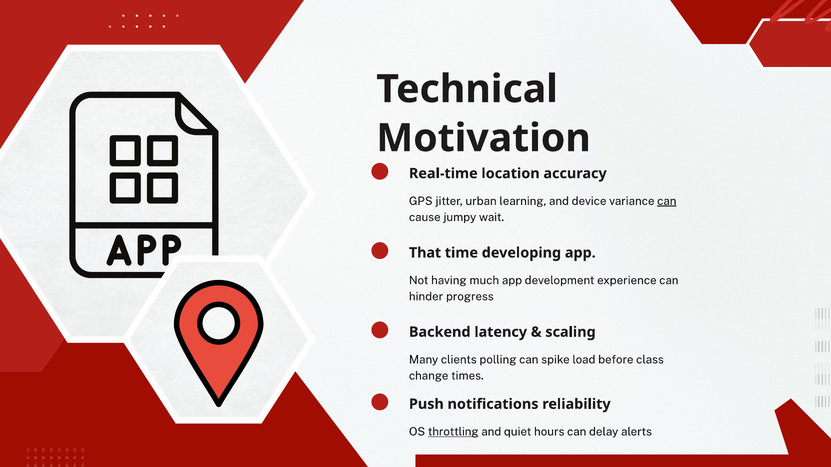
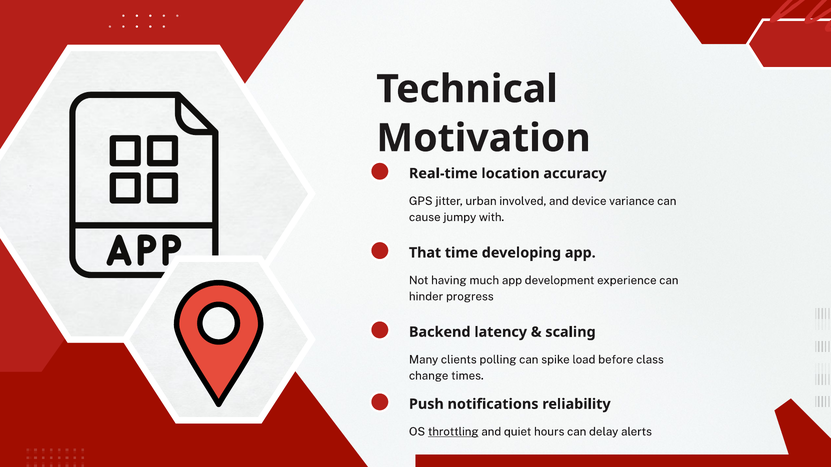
learning: learning -> involved
can at (667, 201) underline: present -> none
wait: wait -> with
